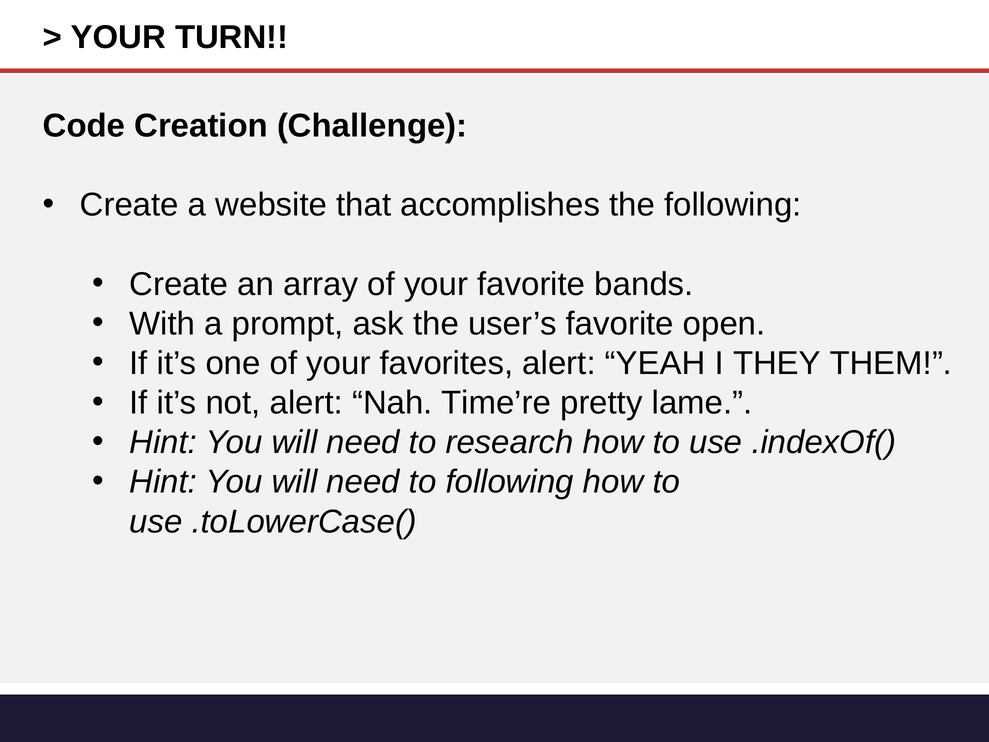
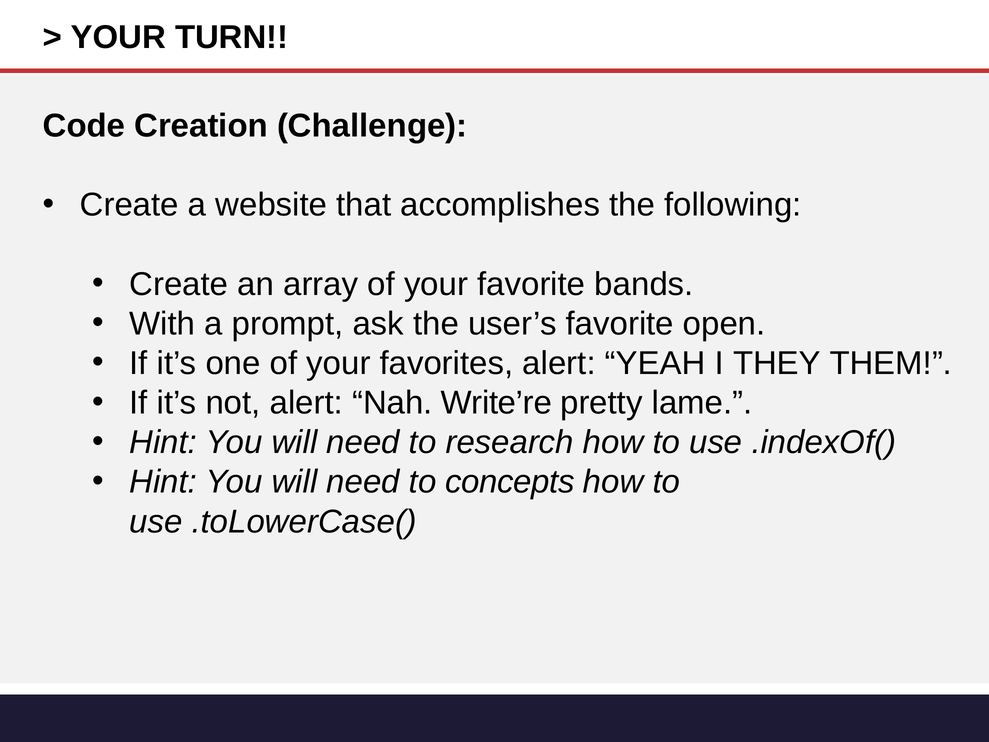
Time’re: Time’re -> Write’re
to following: following -> concepts
